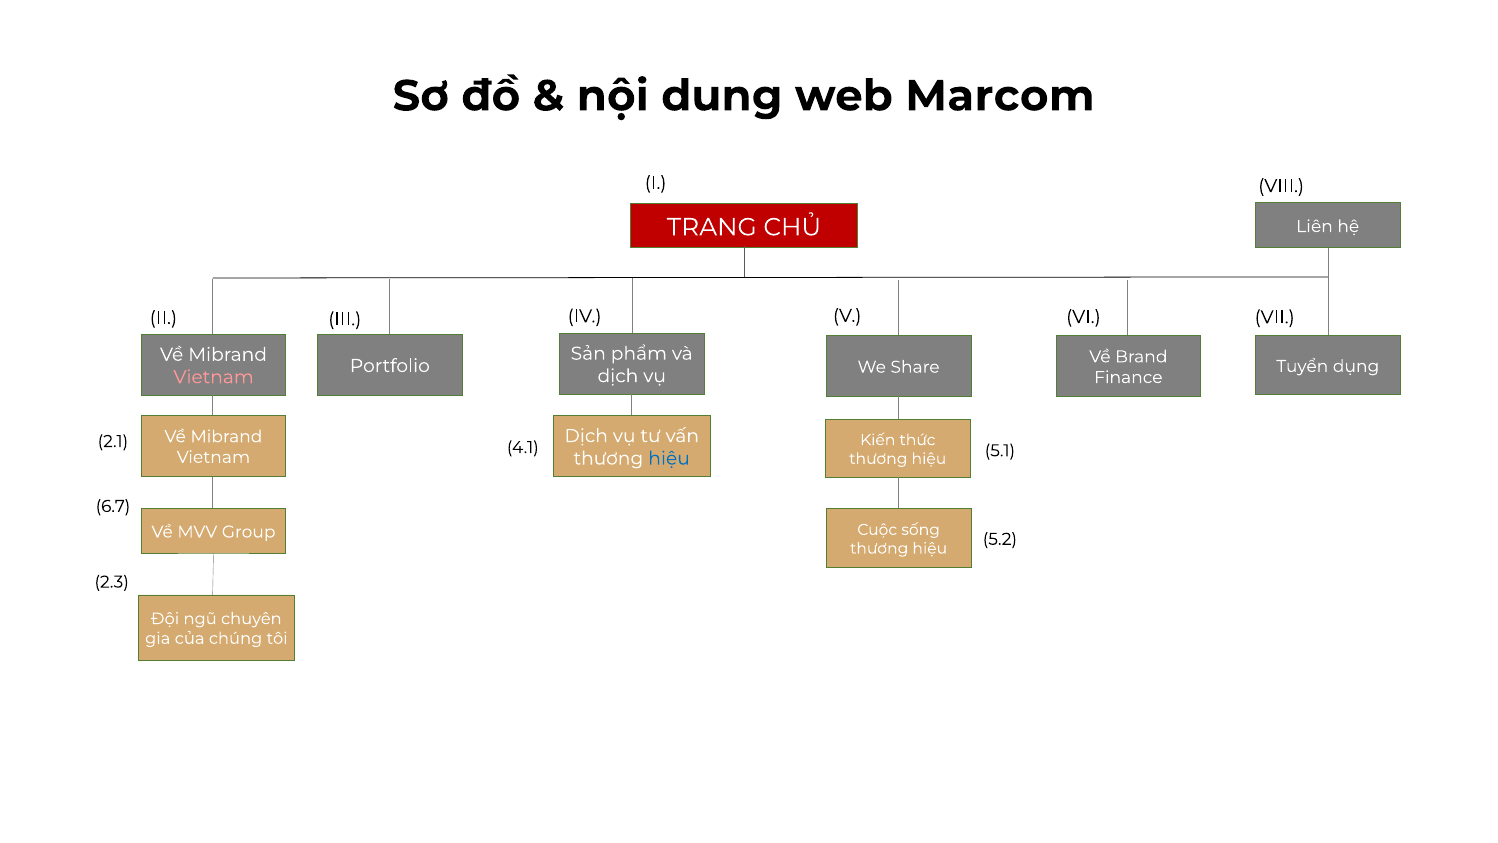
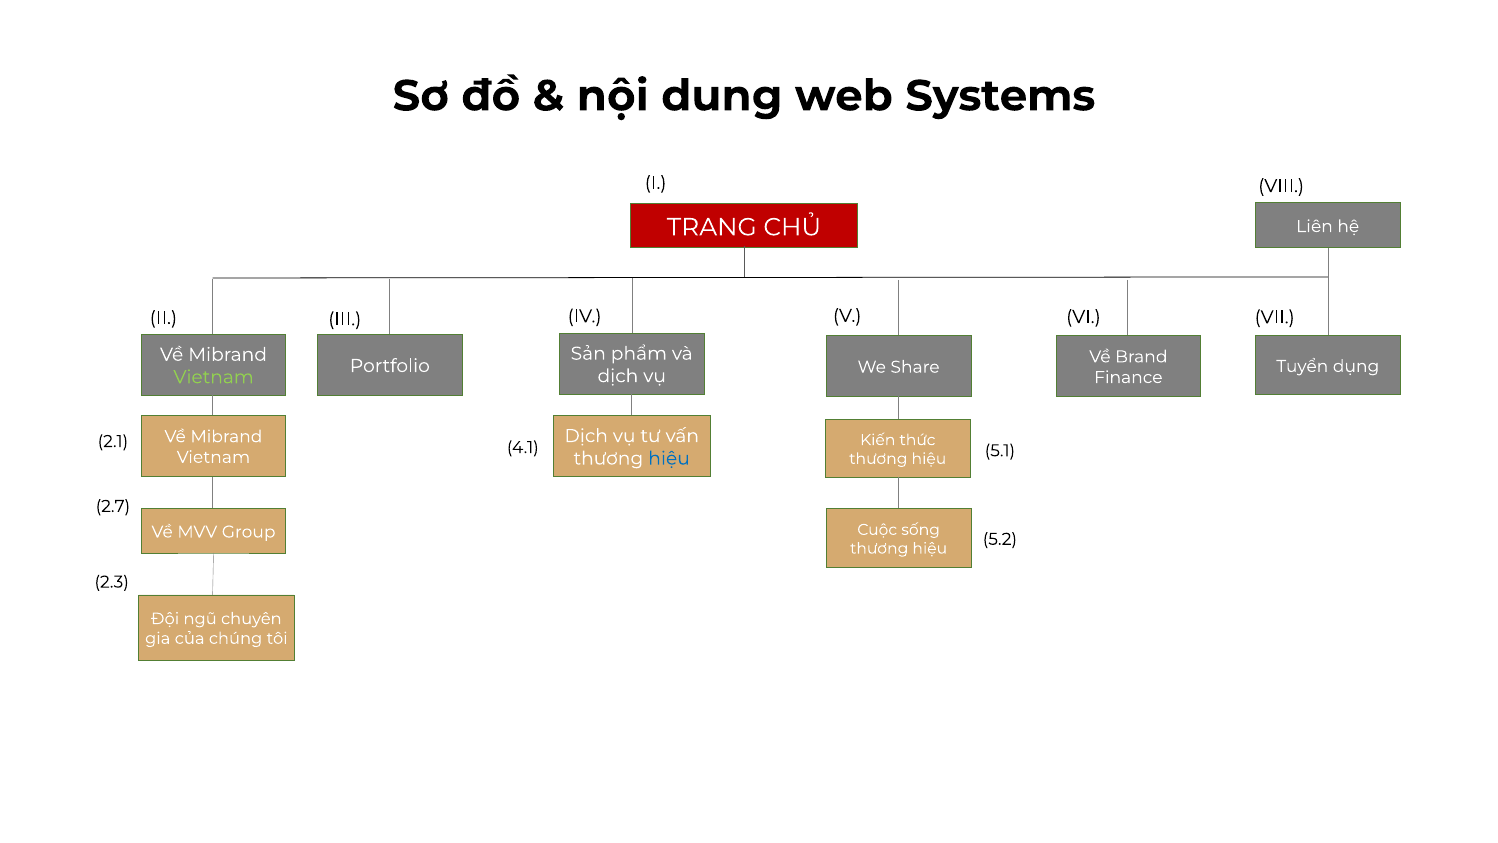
Marcom: Marcom -> Systems
Vietnam at (214, 377) colour: pink -> light green
6.7: 6.7 -> 2.7
